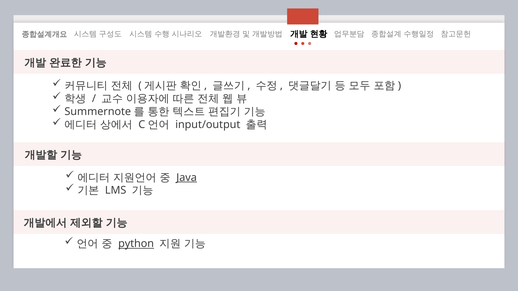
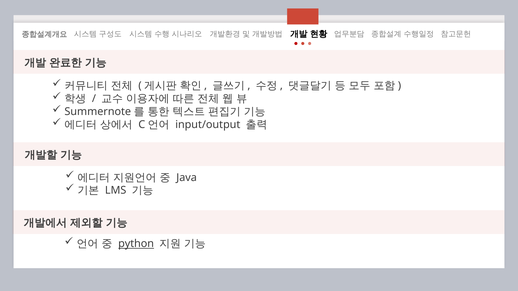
Java underline: present -> none
